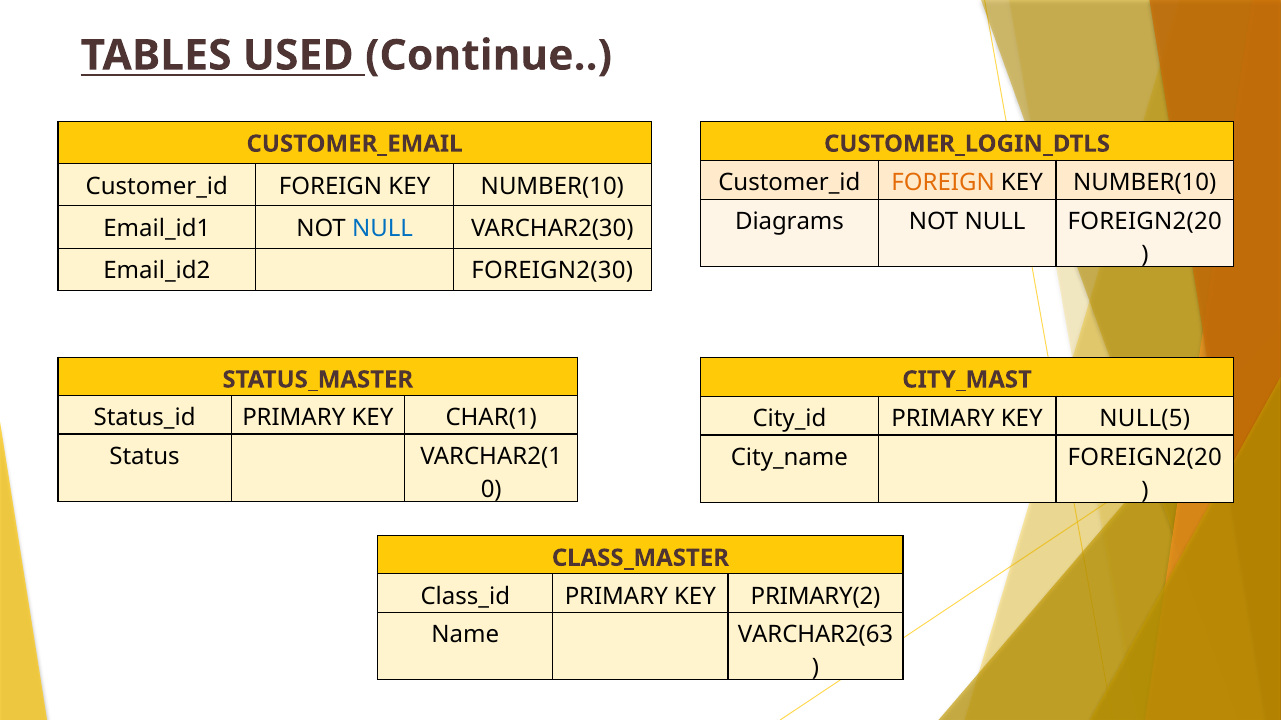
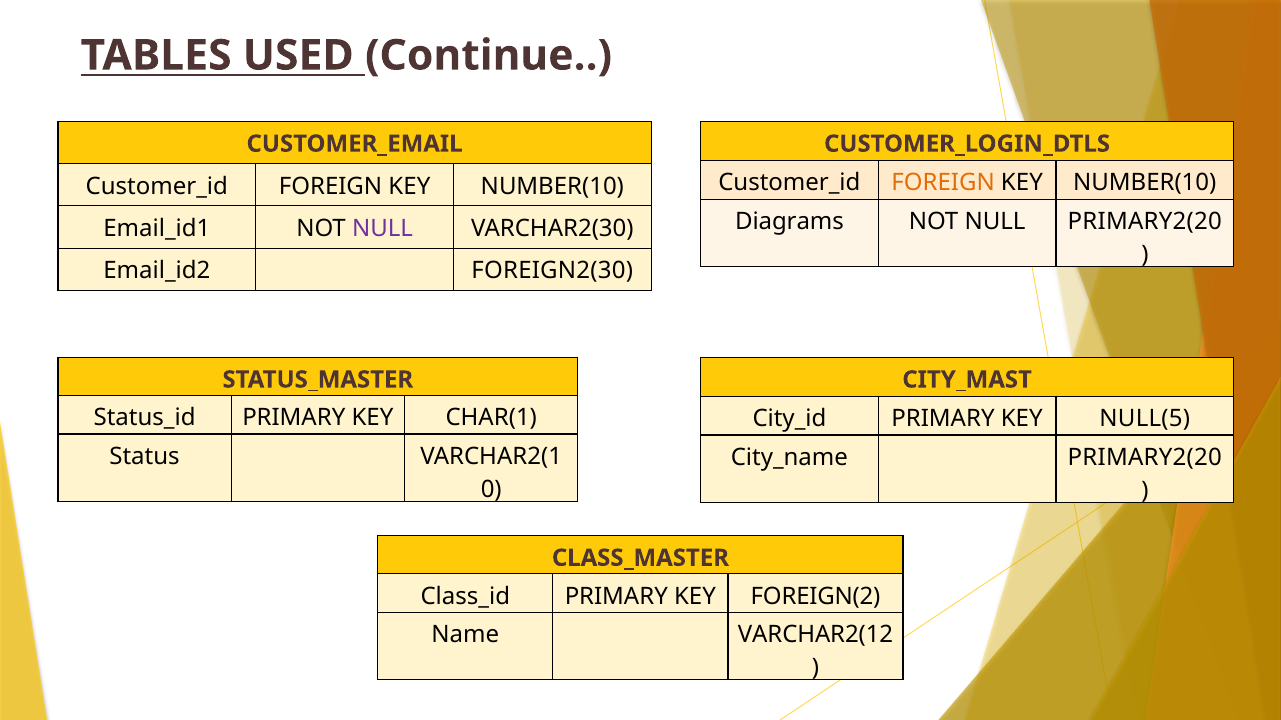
NULL FOREIGN2(20: FOREIGN2(20 -> PRIMARY2(20
NULL at (383, 229) colour: blue -> purple
FOREIGN2(20 at (1145, 458): FOREIGN2(20 -> PRIMARY2(20
PRIMARY(2: PRIMARY(2 -> FOREIGN(2
VARCHAR2(63: VARCHAR2(63 -> VARCHAR2(12
